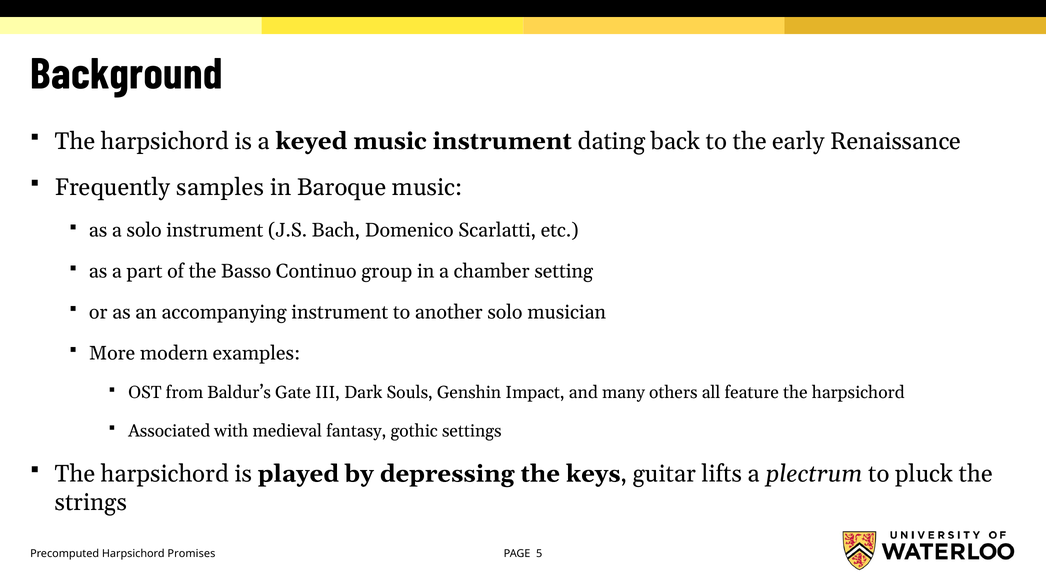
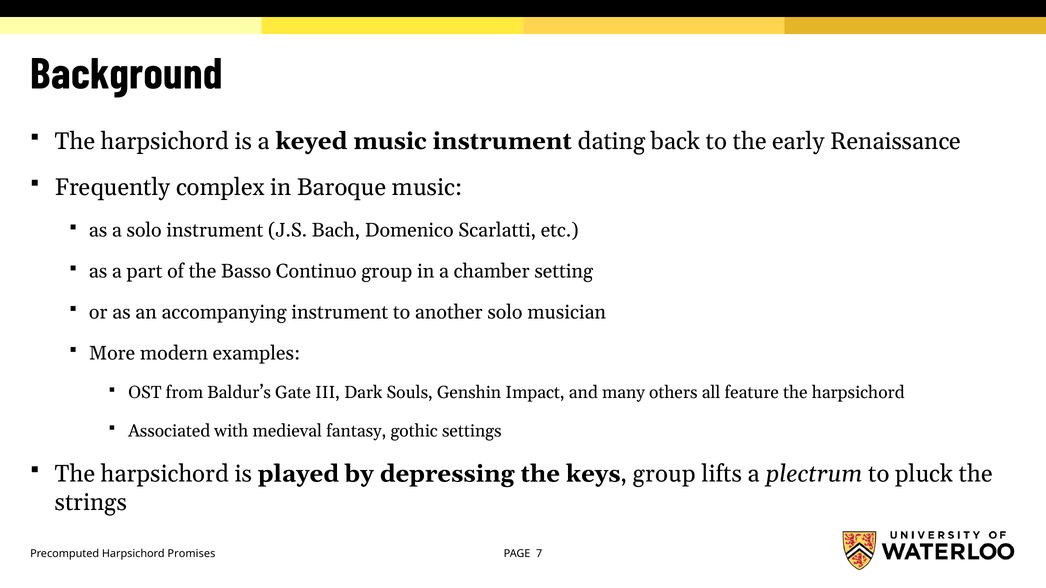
samples: samples -> complex
keys guitar: guitar -> group
5: 5 -> 7
